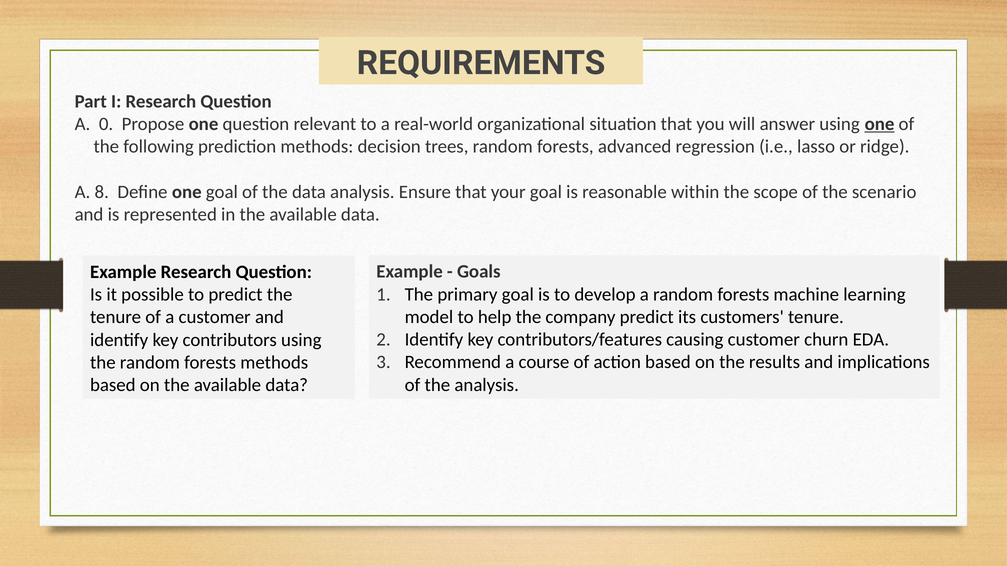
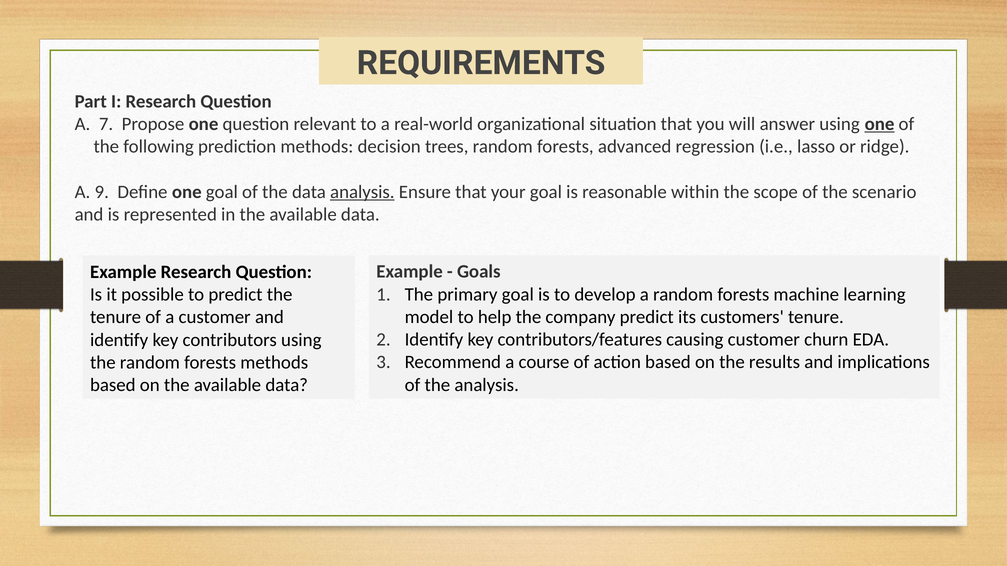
0: 0 -> 7
8: 8 -> 9
analysis at (362, 192) underline: none -> present
